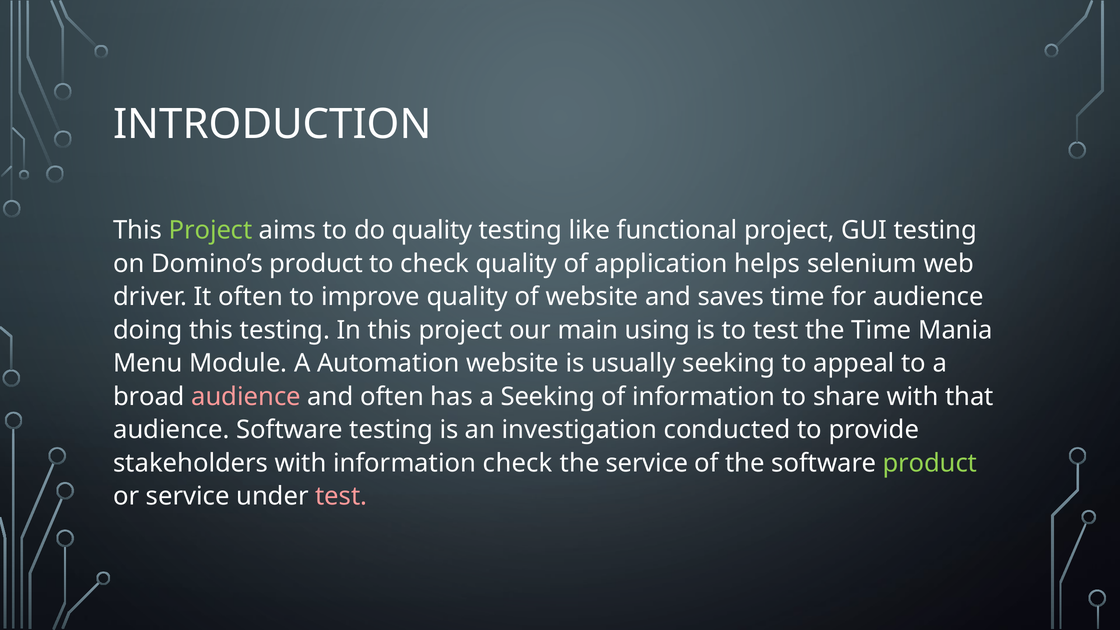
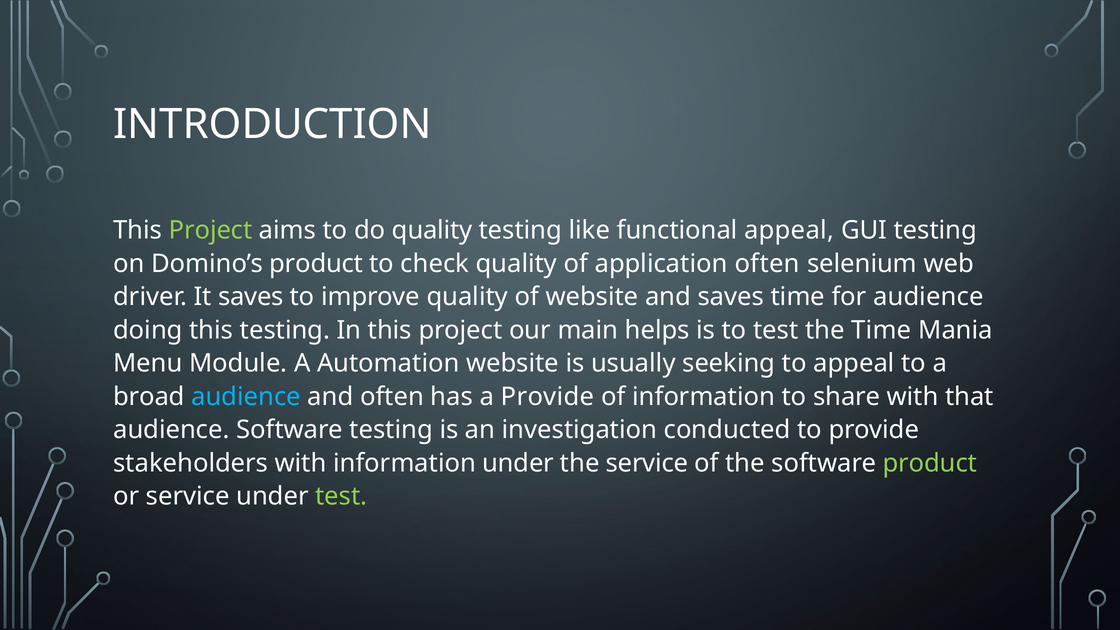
functional project: project -> appeal
application helps: helps -> often
It often: often -> saves
using: using -> helps
audience at (246, 397) colour: pink -> light blue
a Seeking: Seeking -> Provide
information check: check -> under
test at (341, 496) colour: pink -> light green
